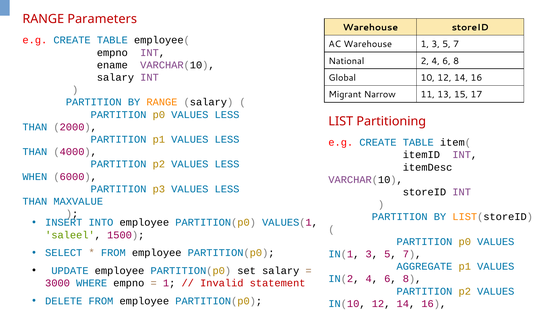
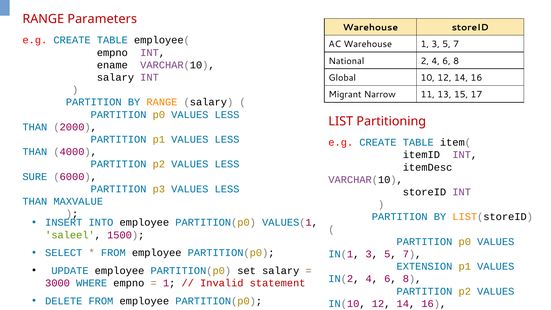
WHEN: WHEN -> SURE
AGGREGATE: AGGREGATE -> EXTENSION
